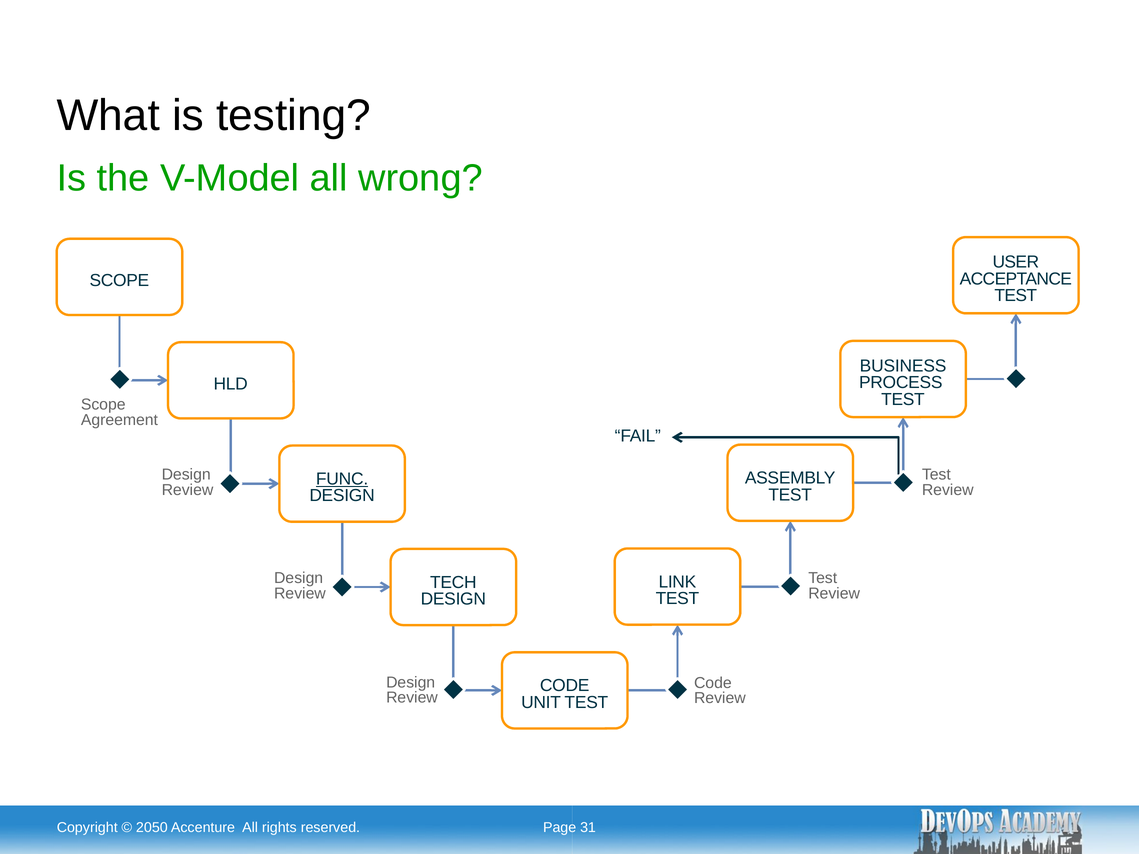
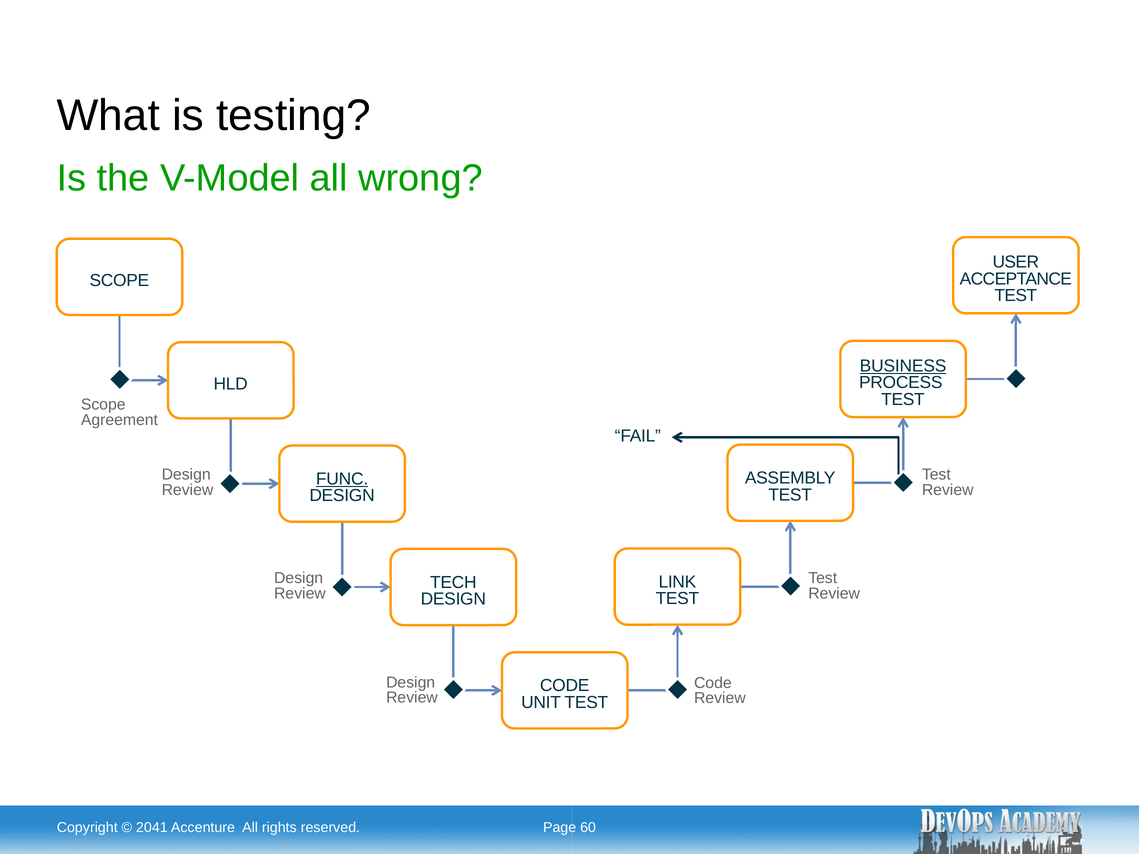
BUSINESS underline: none -> present
2050: 2050 -> 2041
31: 31 -> 60
